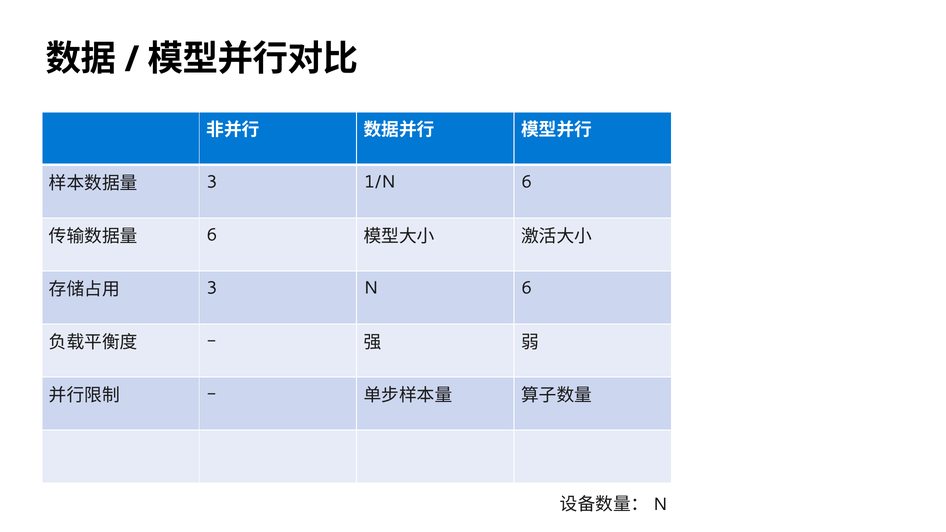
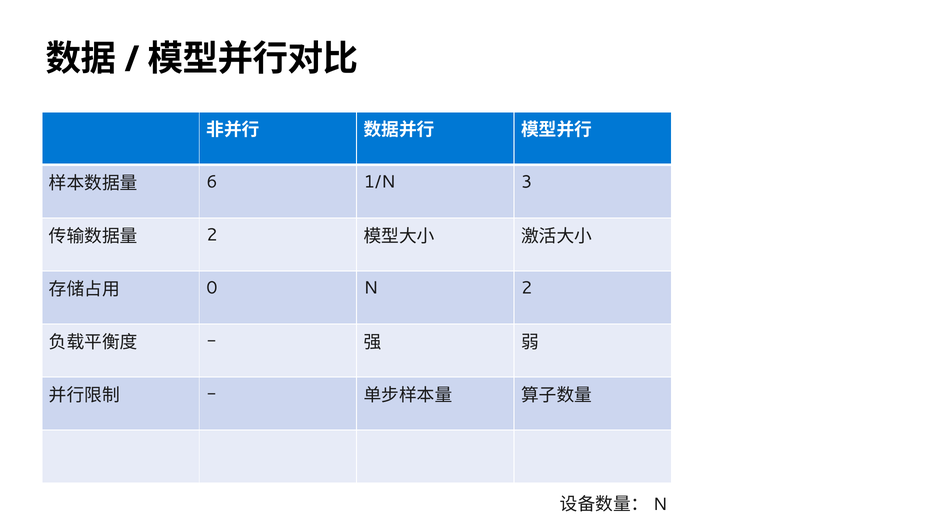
3 at (212, 182): 3 -> 6
1/N 6: 6 -> 3
6 at (212, 235): 6 -> 2
3 at (212, 288): 3 -> 0
N 6: 6 -> 2
